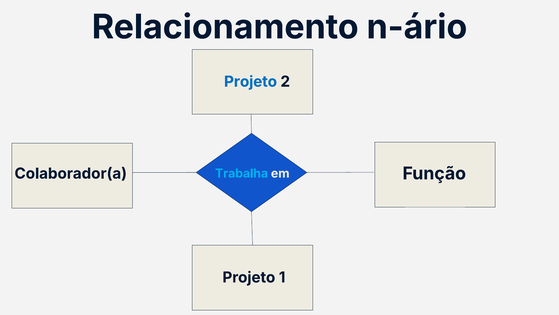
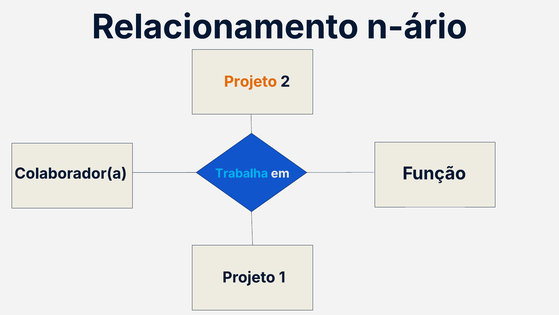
Projeto at (251, 82) colour: blue -> orange
